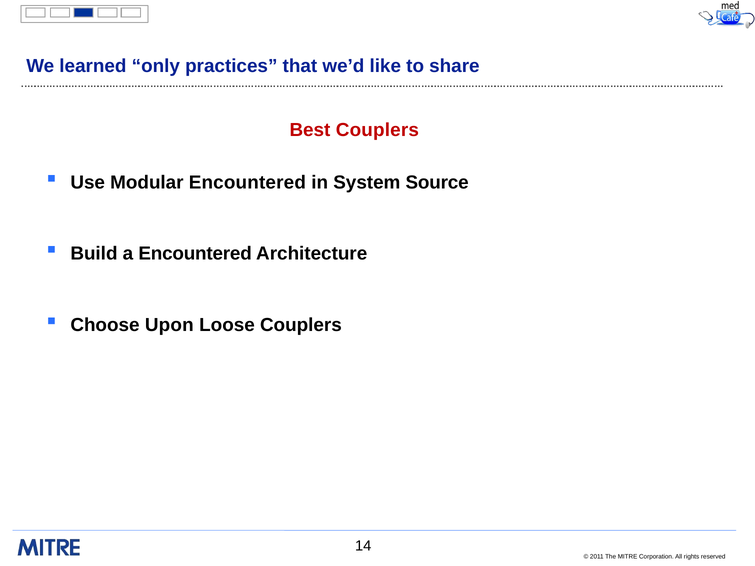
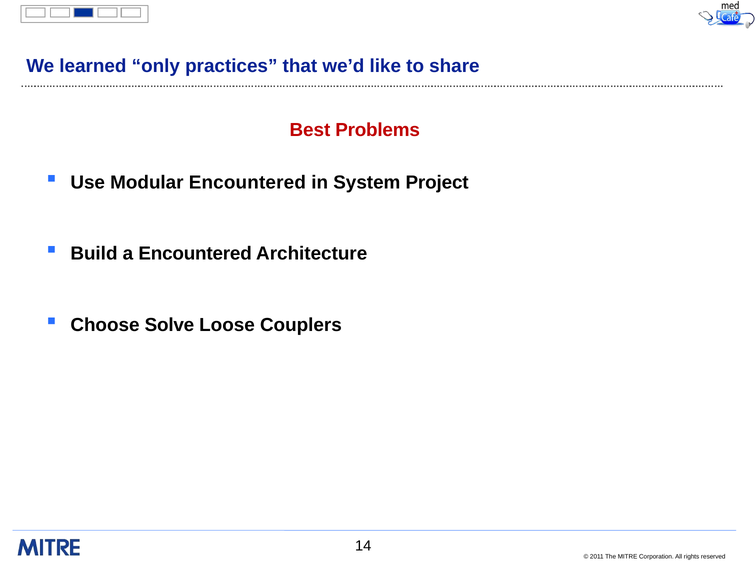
Best Couplers: Couplers -> Problems
Source: Source -> Project
Upon: Upon -> Solve
